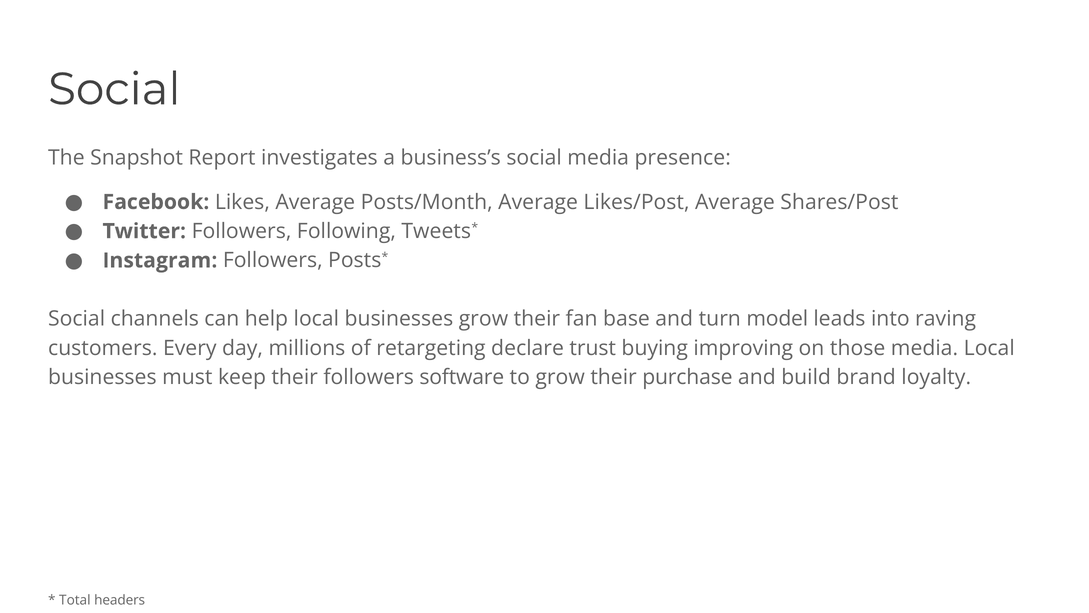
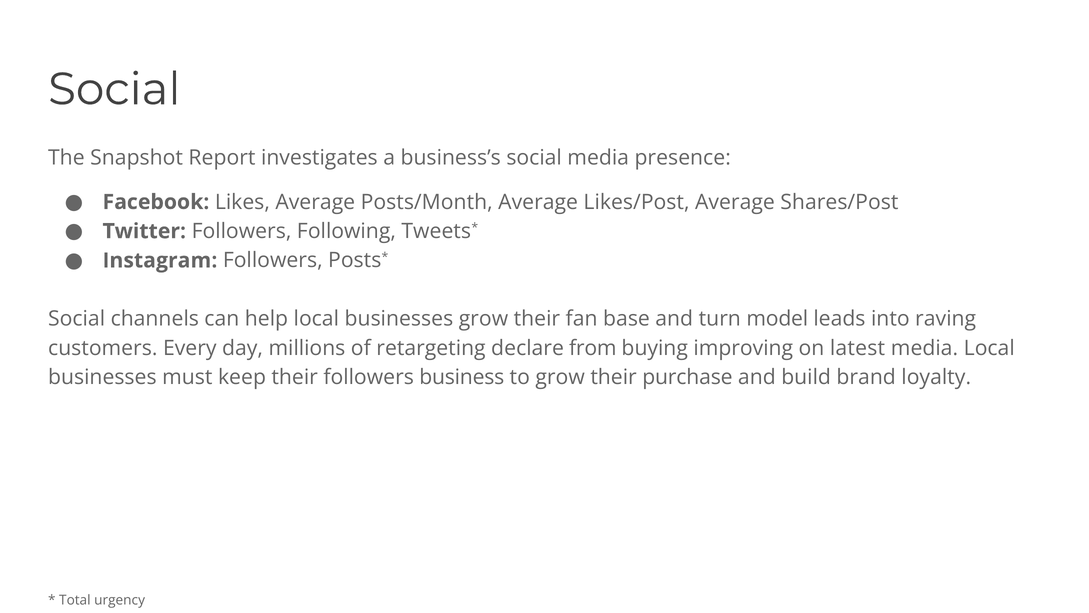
trust: trust -> from
those: those -> latest
software: software -> business
headers: headers -> urgency
